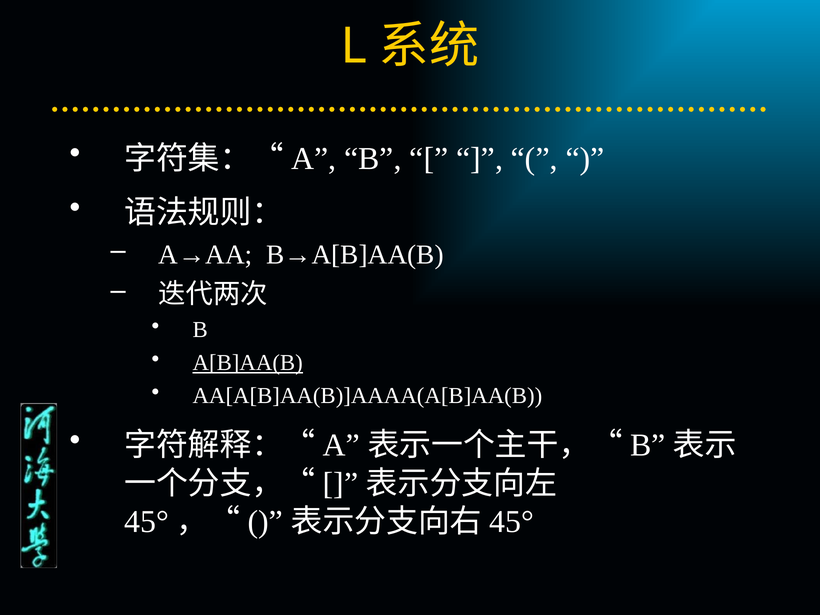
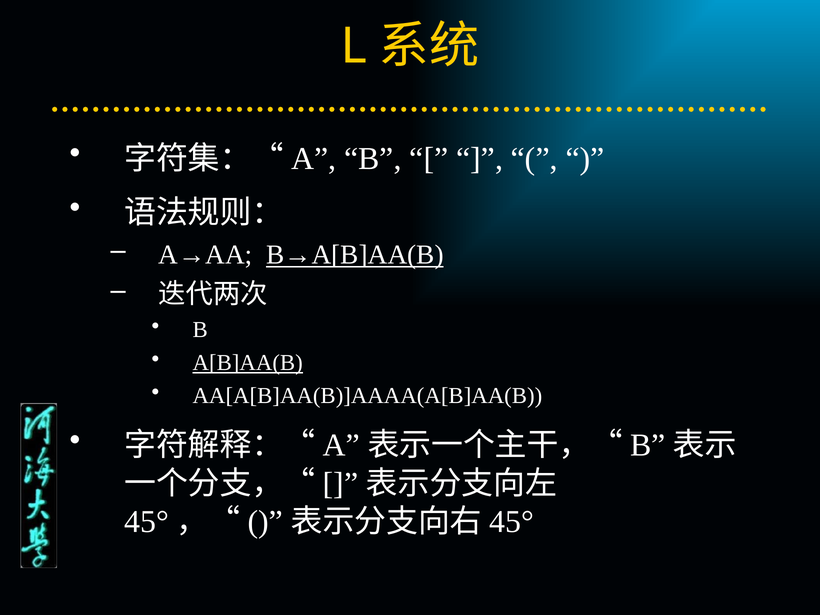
B→A[B]AA(B underline: none -> present
